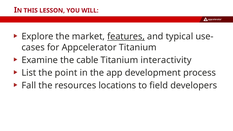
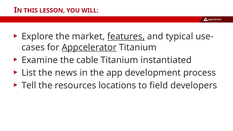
Appcelerator underline: none -> present
interactivity: interactivity -> instantiated
point: point -> news
Fall: Fall -> Tell
